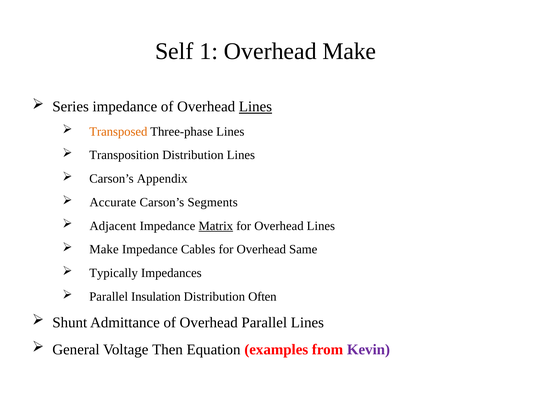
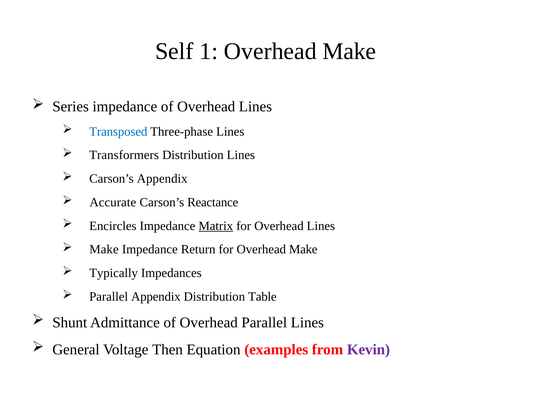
Lines at (255, 107) underline: present -> none
Transposed colour: orange -> blue
Transposition: Transposition -> Transformers
Segments: Segments -> Reactance
Adjacent: Adjacent -> Encircles
Cables: Cables -> Return
for Overhead Same: Same -> Make
Parallel Insulation: Insulation -> Appendix
Often: Often -> Table
